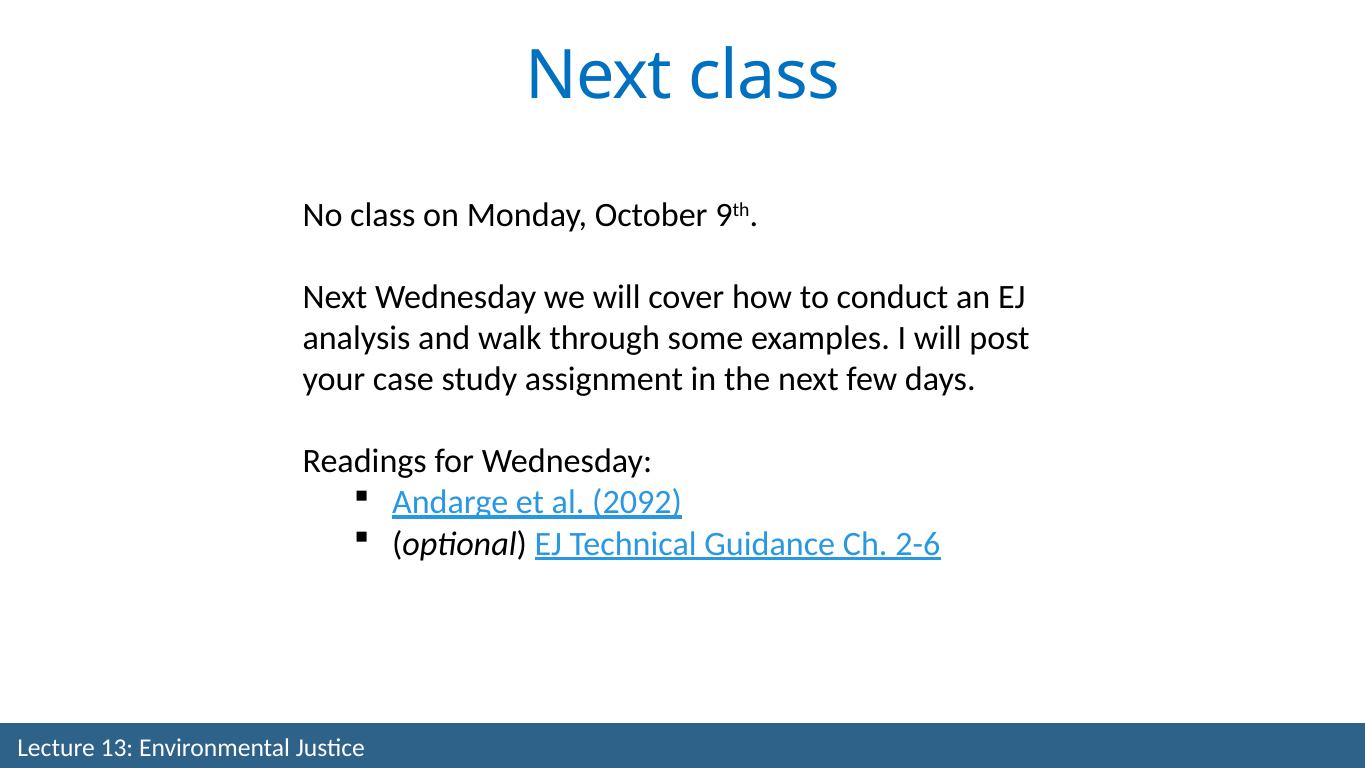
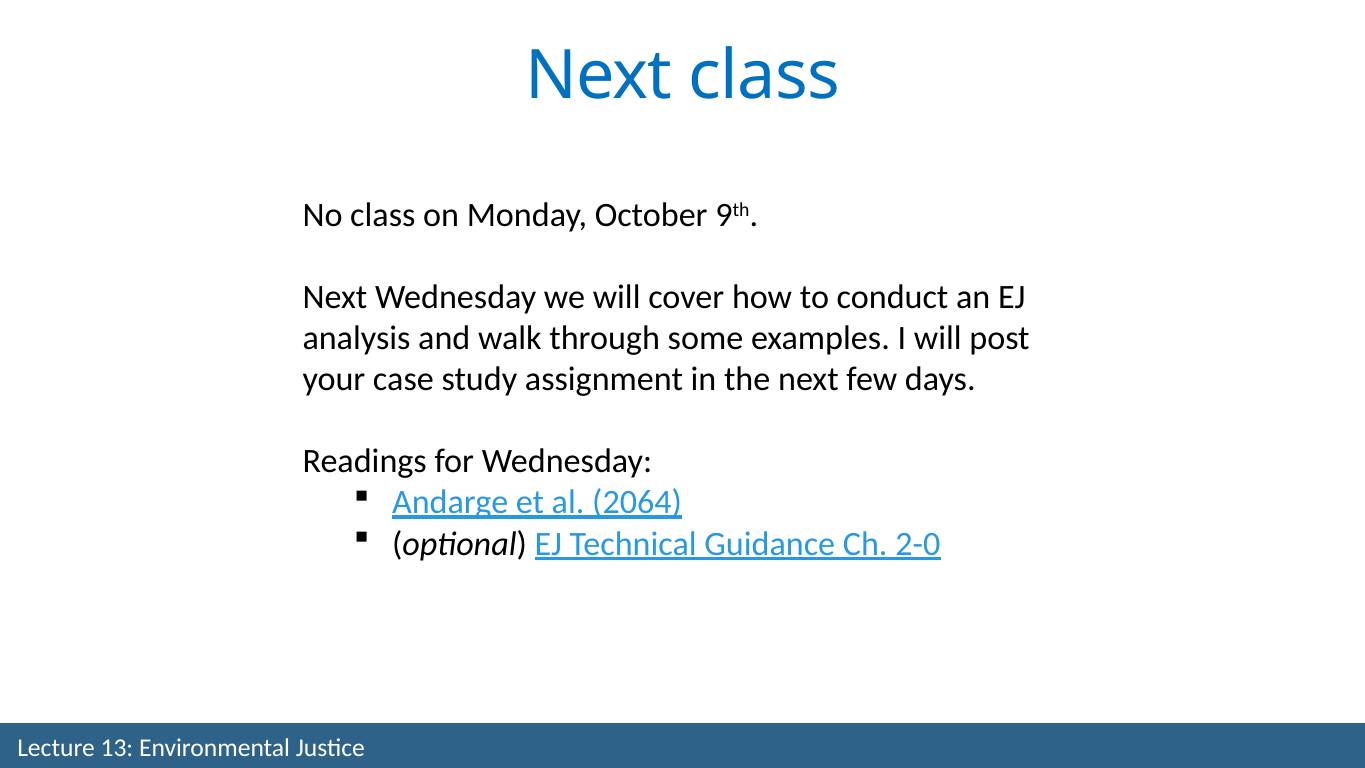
2092: 2092 -> 2064
2-6: 2-6 -> 2-0
